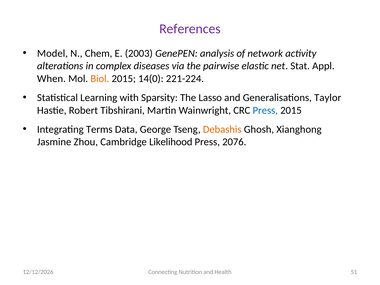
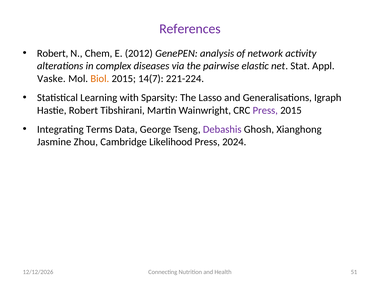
Model at (52, 53): Model -> Robert
2003: 2003 -> 2012
When: When -> Vaske
14(0: 14(0 -> 14(7
Taylor: Taylor -> Igraph
Press at (265, 110) colour: blue -> purple
Debashis colour: orange -> purple
2076: 2076 -> 2024
